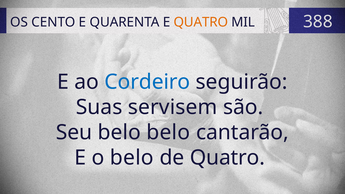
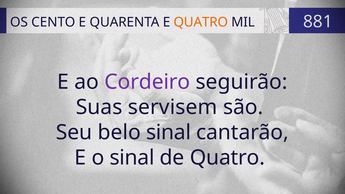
388: 388 -> 881
Cordeiro colour: blue -> purple
belo belo: belo -> sinal
o belo: belo -> sinal
